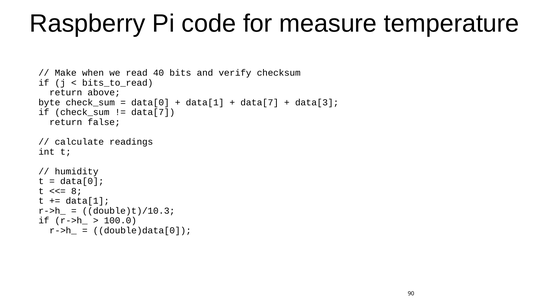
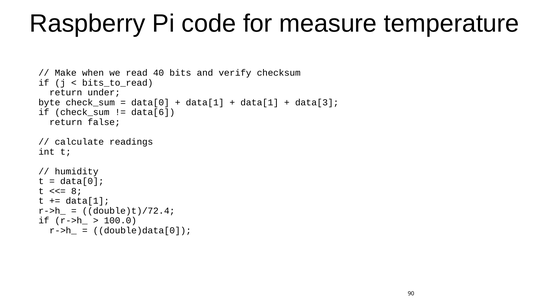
above: above -> under
data[7 at (260, 103): data[7 -> data[1
data[7 at (153, 112): data[7 -> data[6
double)t)/10.3: double)t)/10.3 -> double)t)/72.4
